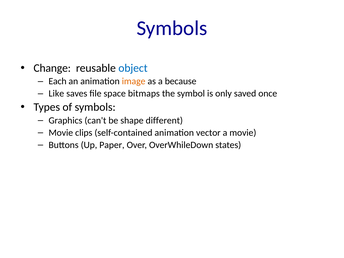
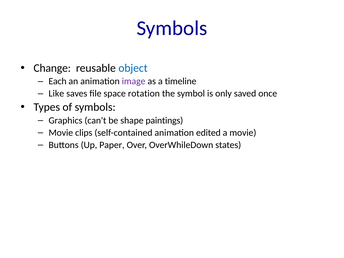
image colour: orange -> purple
because: because -> timeline
bitmaps: bitmaps -> rotation
different: different -> paintings
vector: vector -> edited
